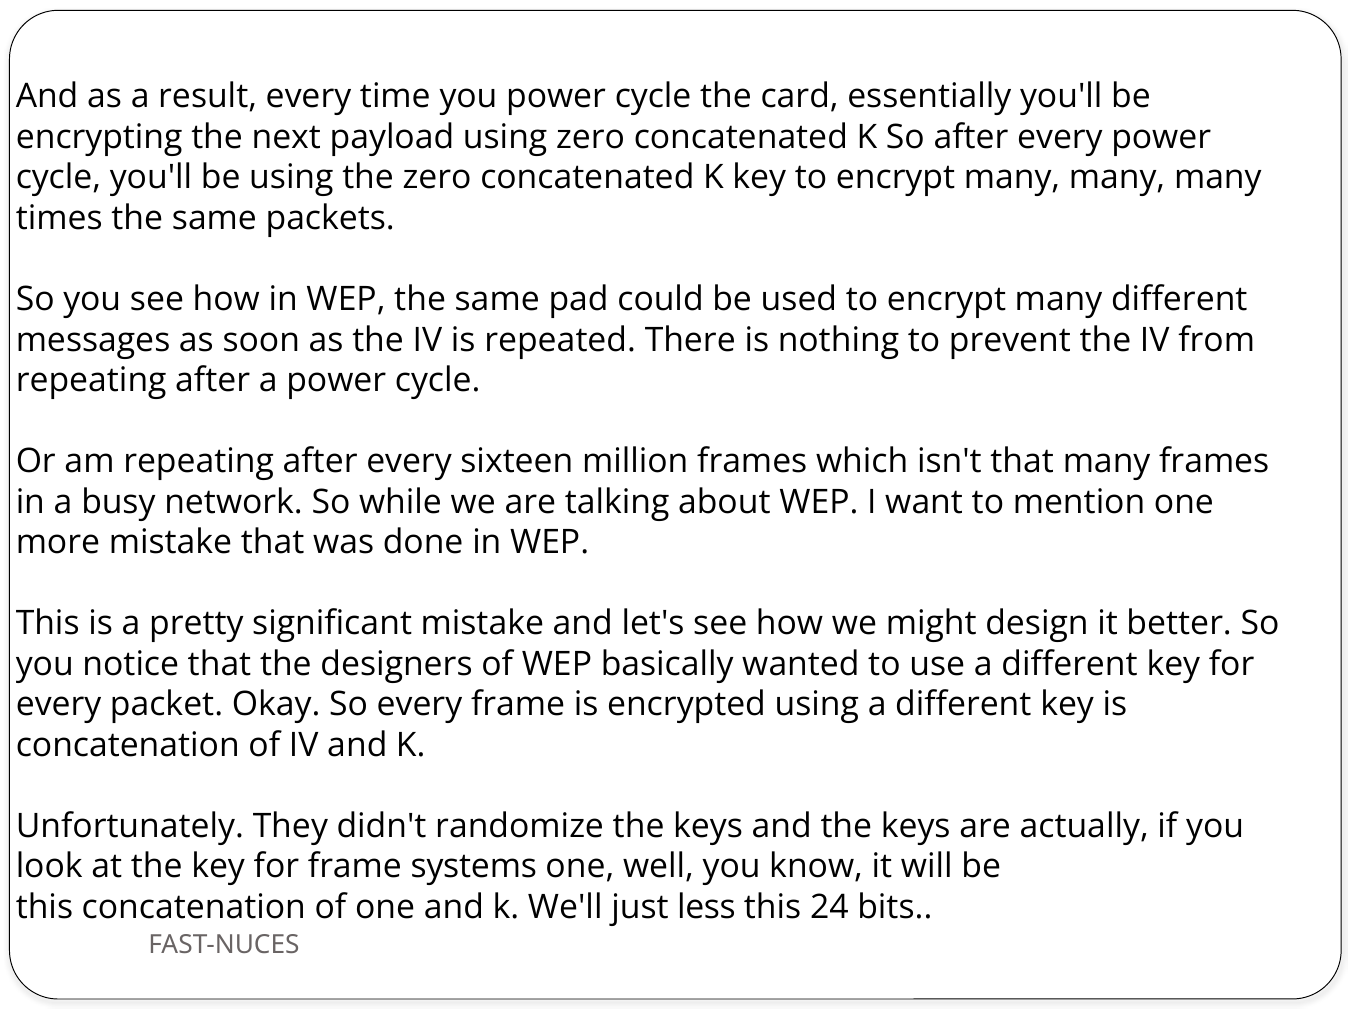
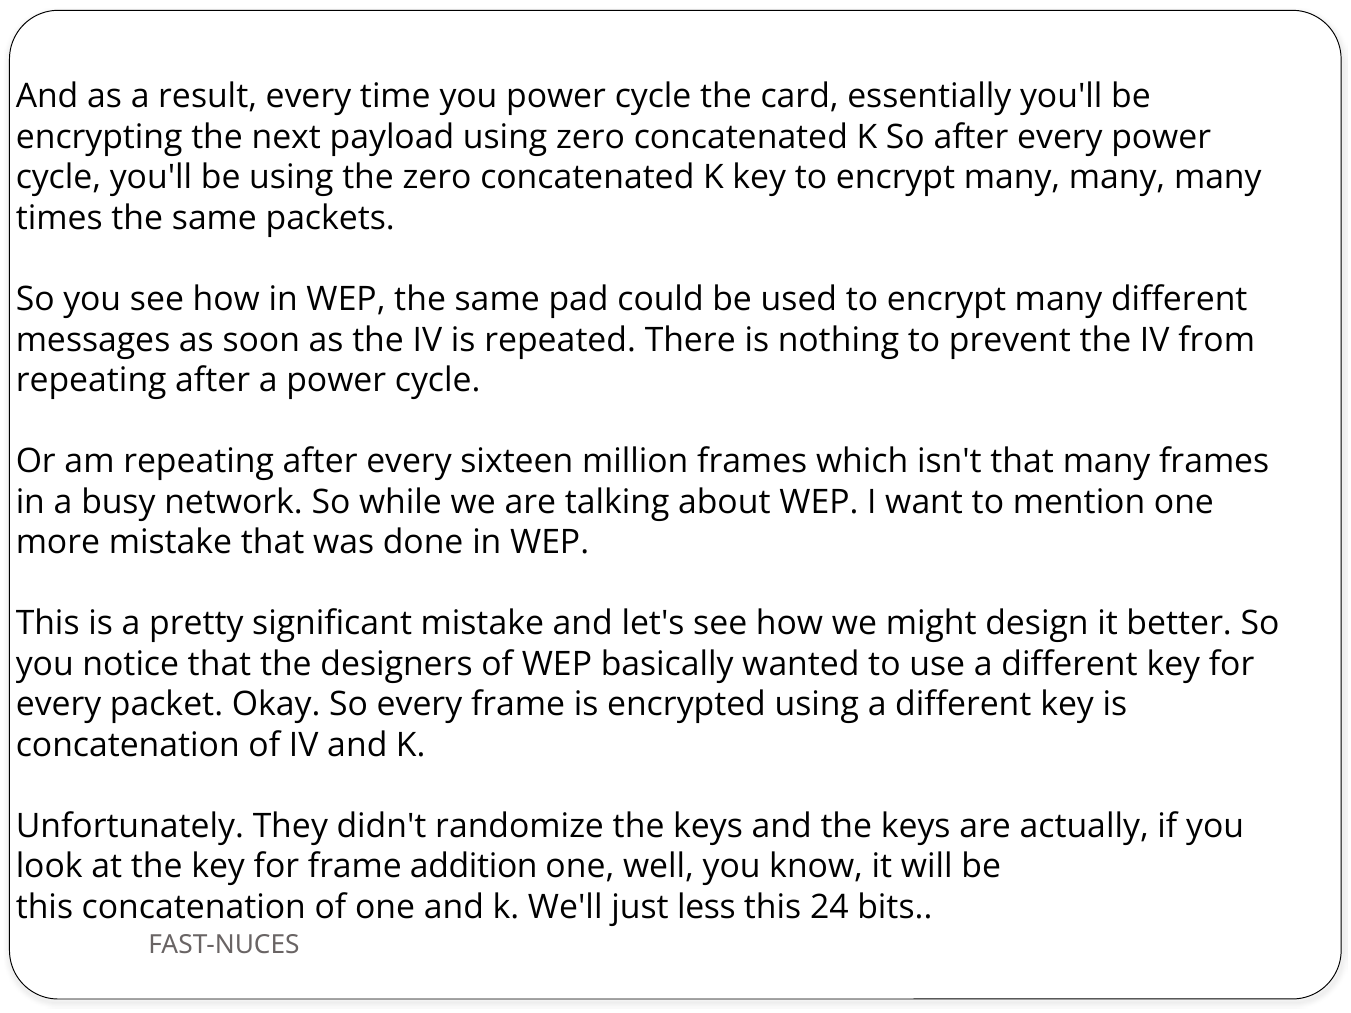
systems: systems -> addition
